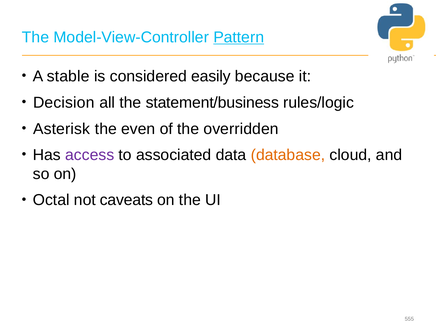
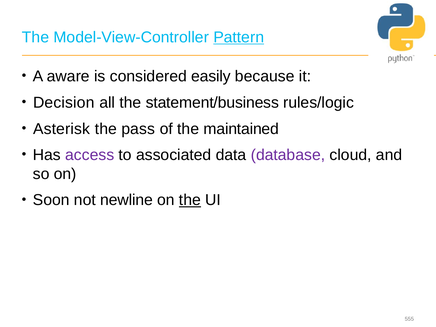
stable: stable -> aware
even: even -> pass
overridden: overridden -> maintained
database colour: orange -> purple
Octal: Octal -> Soon
caveats: caveats -> newline
the at (190, 200) underline: none -> present
